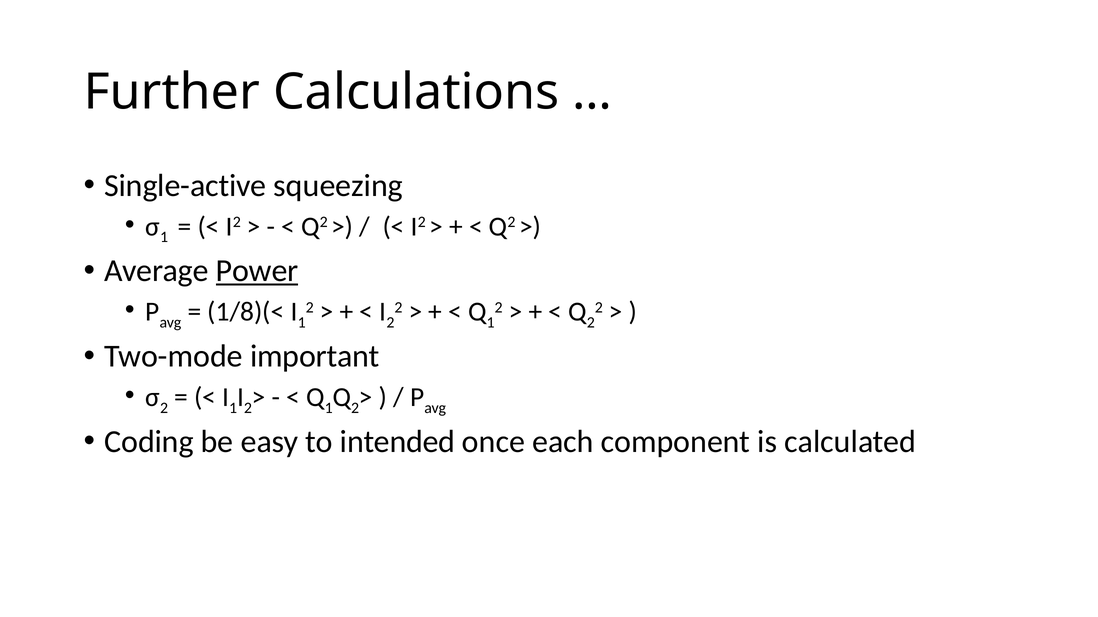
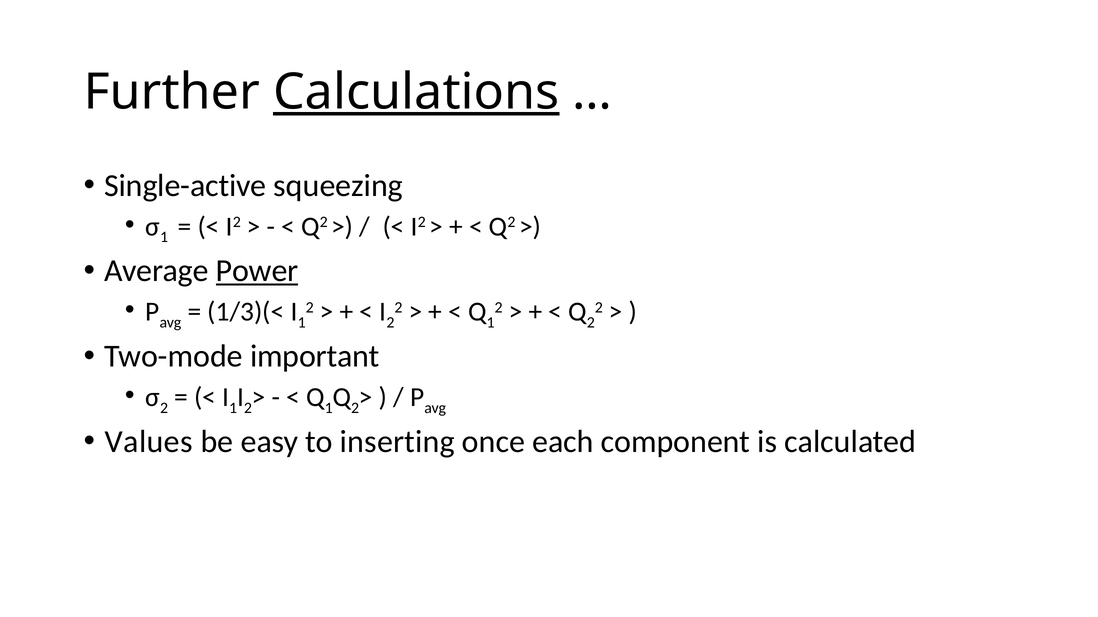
Calculations underline: none -> present
1/8)(<: 1/8)(< -> 1/3)(<
Coding: Coding -> Values
intended: intended -> inserting
